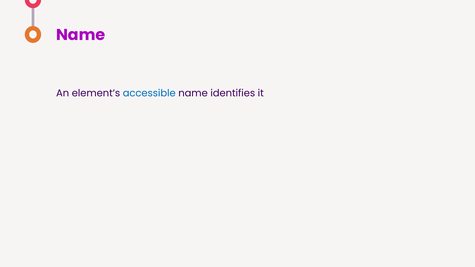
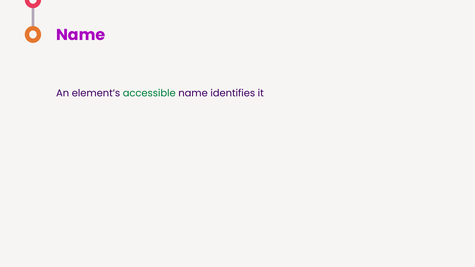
accessible colour: blue -> green
